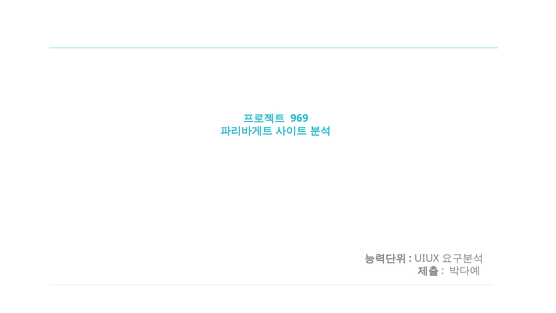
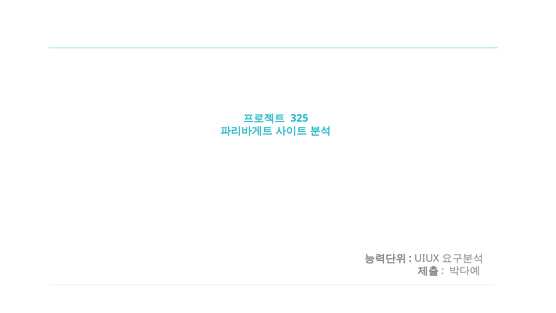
969: 969 -> 325
